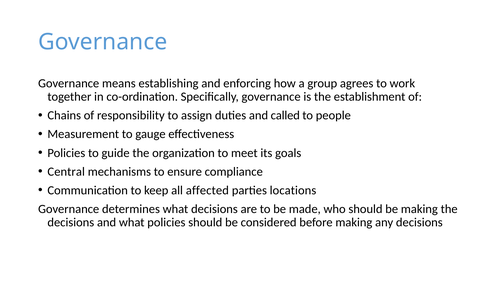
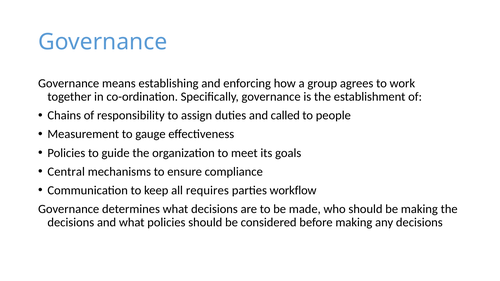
affected: affected -> requires
locations: locations -> workflow
